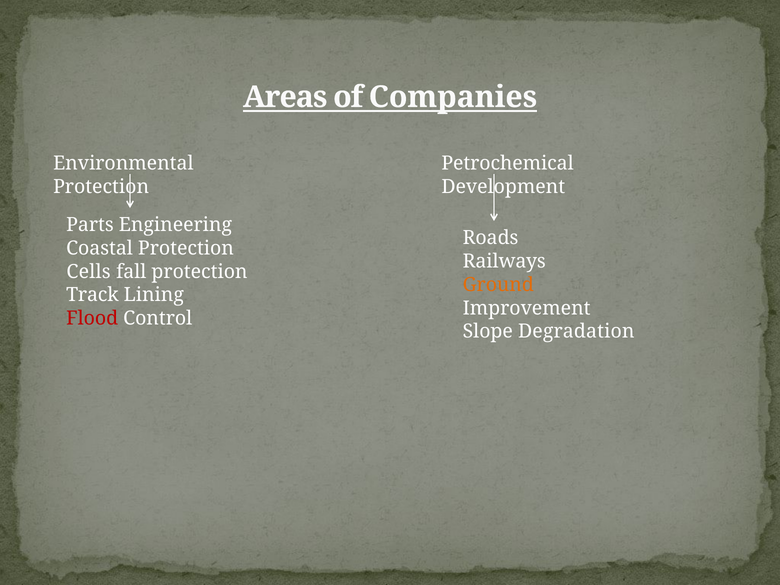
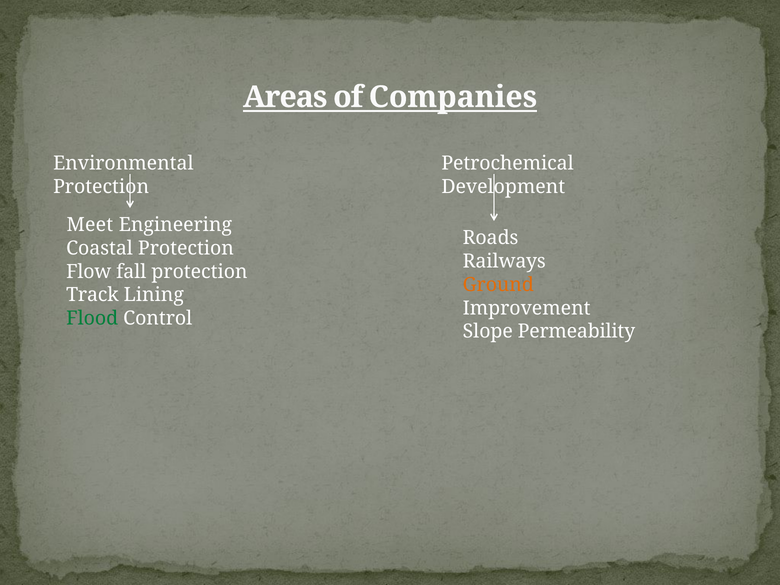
Parts: Parts -> Meet
Cells: Cells -> Flow
Flood colour: red -> green
Degradation: Degradation -> Permeability
